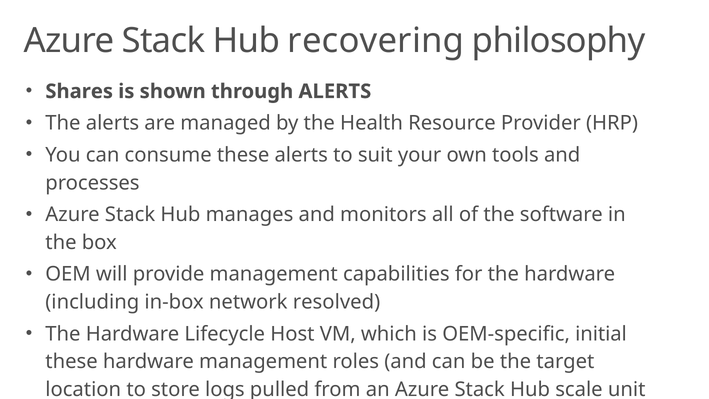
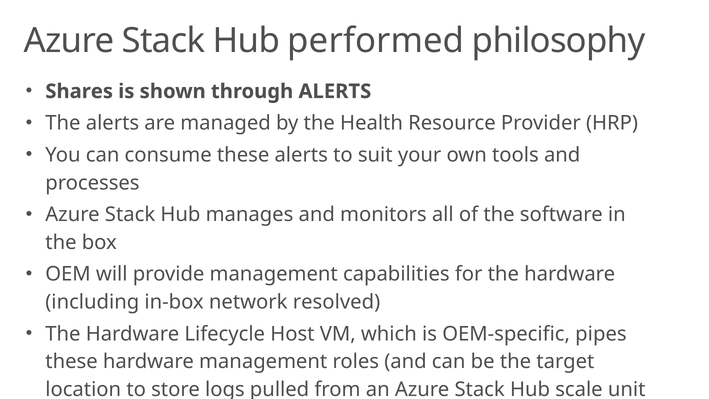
recovering: recovering -> performed
initial: initial -> pipes
